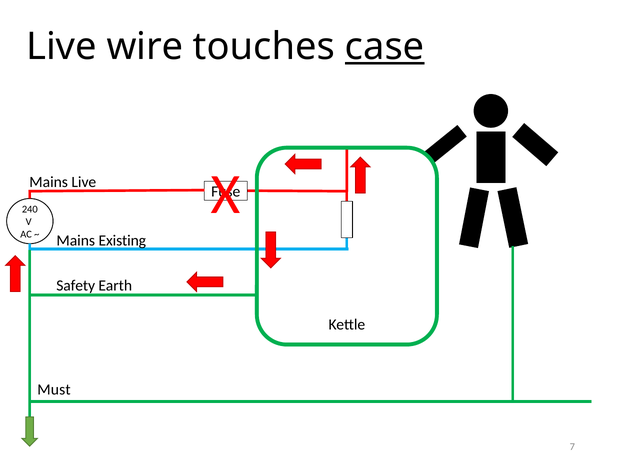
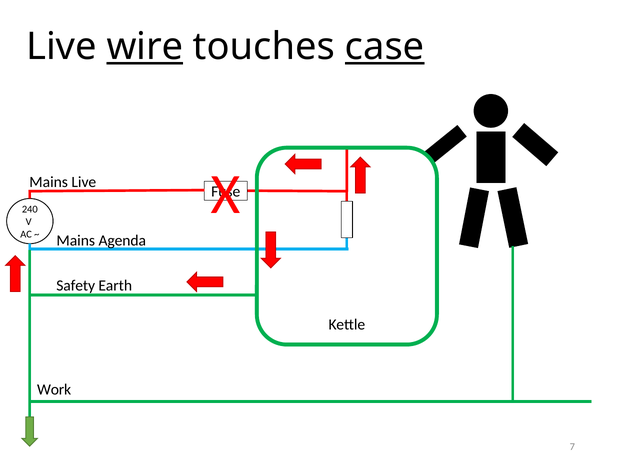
wire underline: none -> present
Existing: Existing -> Agenda
Must: Must -> Work
